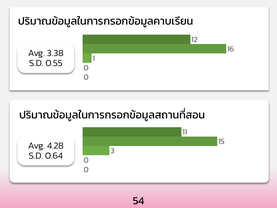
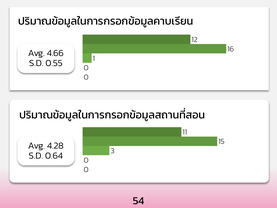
3.38: 3.38 -> 4.66
